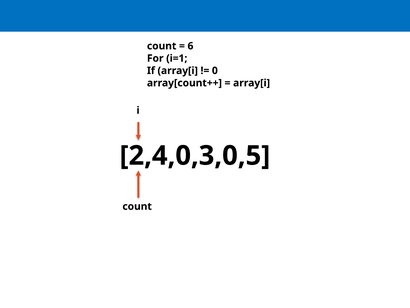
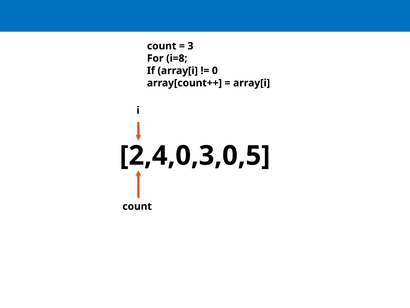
6: 6 -> 3
i=1: i=1 -> i=8
